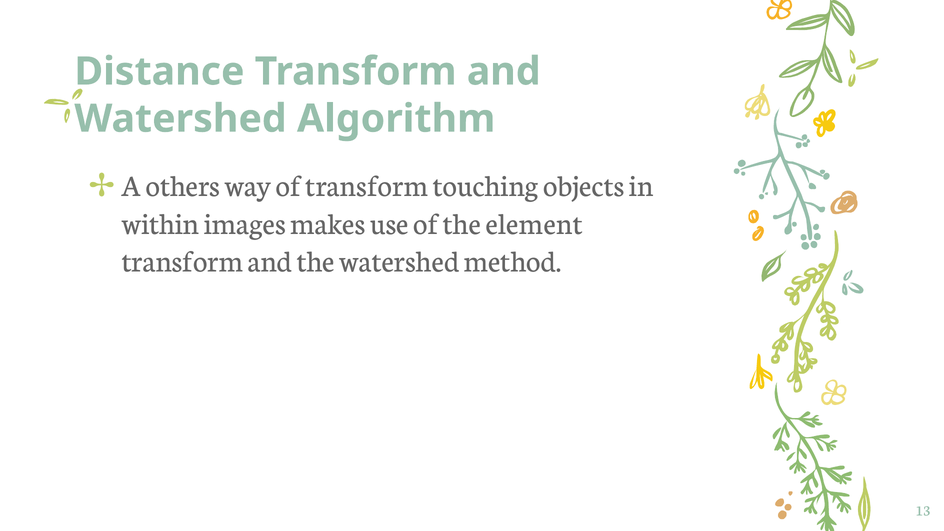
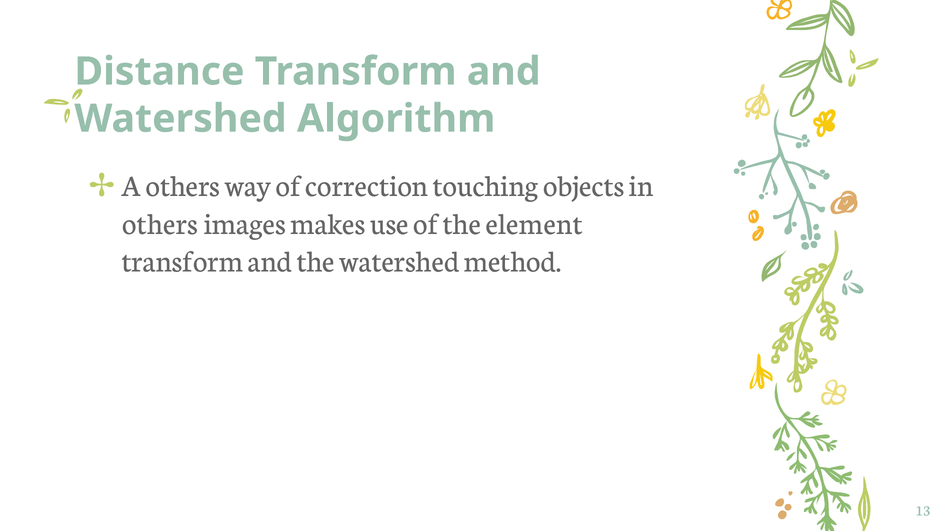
of transform: transform -> correction
within at (160, 224): within -> others
